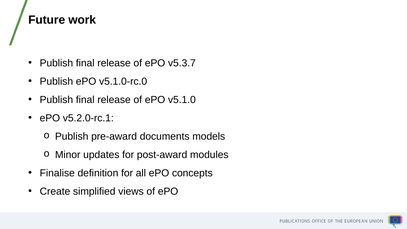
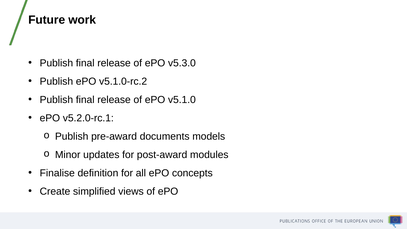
v5.3.7: v5.3.7 -> v5.3.0
v5.1.0-rc.0: v5.1.0-rc.0 -> v5.1.0-rc.2
